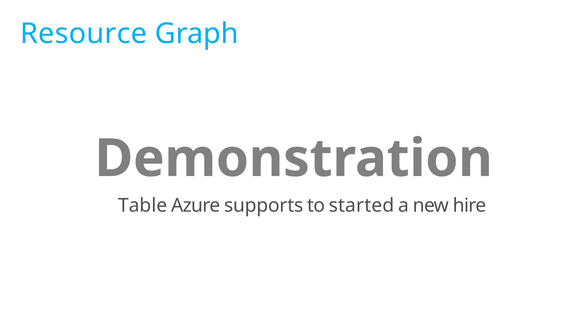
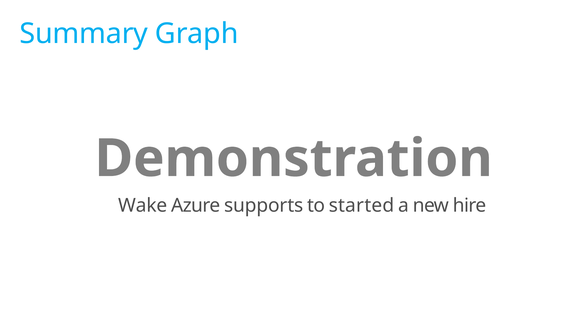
Resource: Resource -> Summary
Table: Table -> Wake
